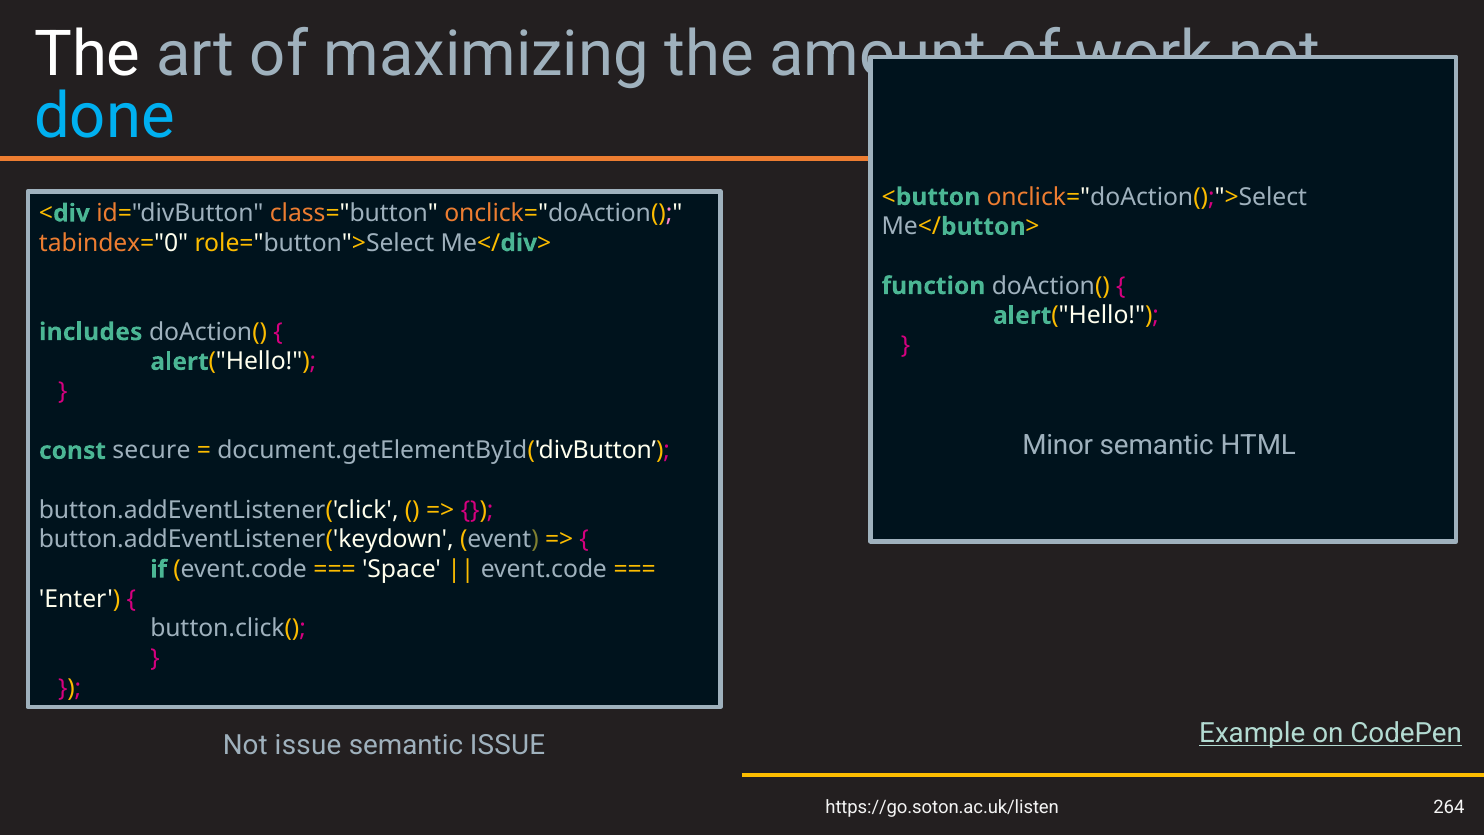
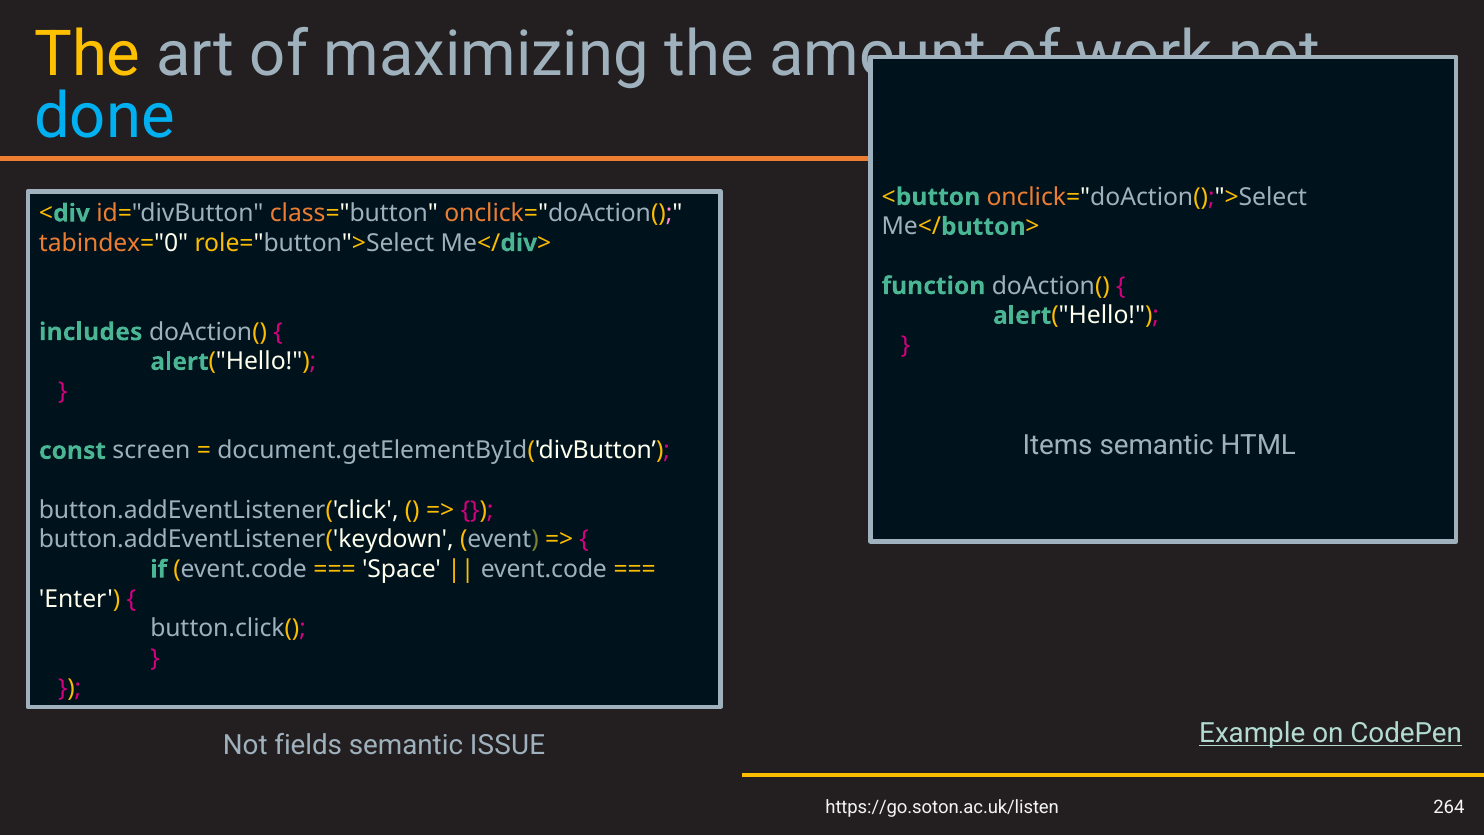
The at (87, 55) colour: white -> yellow
Minor: Minor -> Items
secure: secure -> screen
Not issue: issue -> fields
